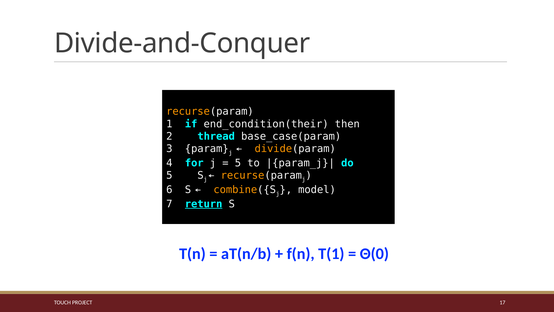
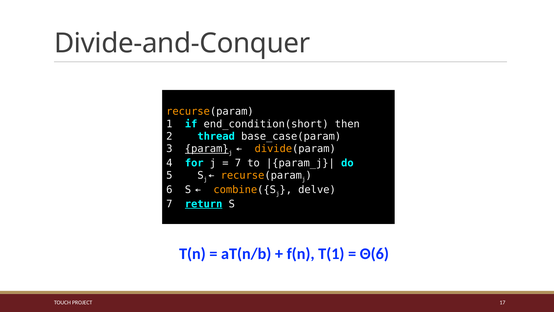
end_condition(their: end_condition(their -> end_condition(short
param underline: none -> present
5 at (238, 163): 5 -> 7
model: model -> delve
Θ(0: Θ(0 -> Θ(6
